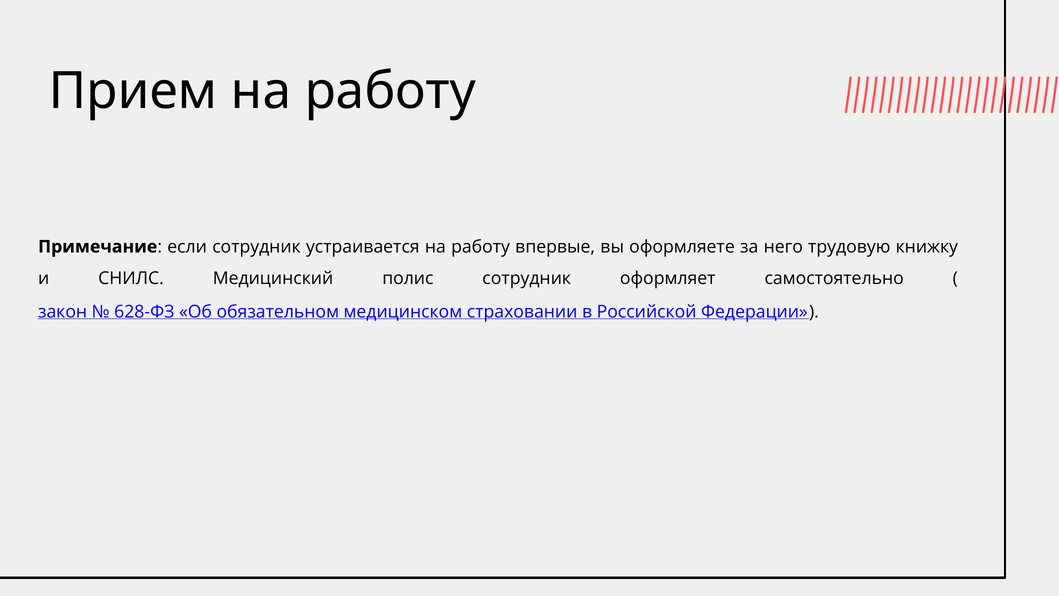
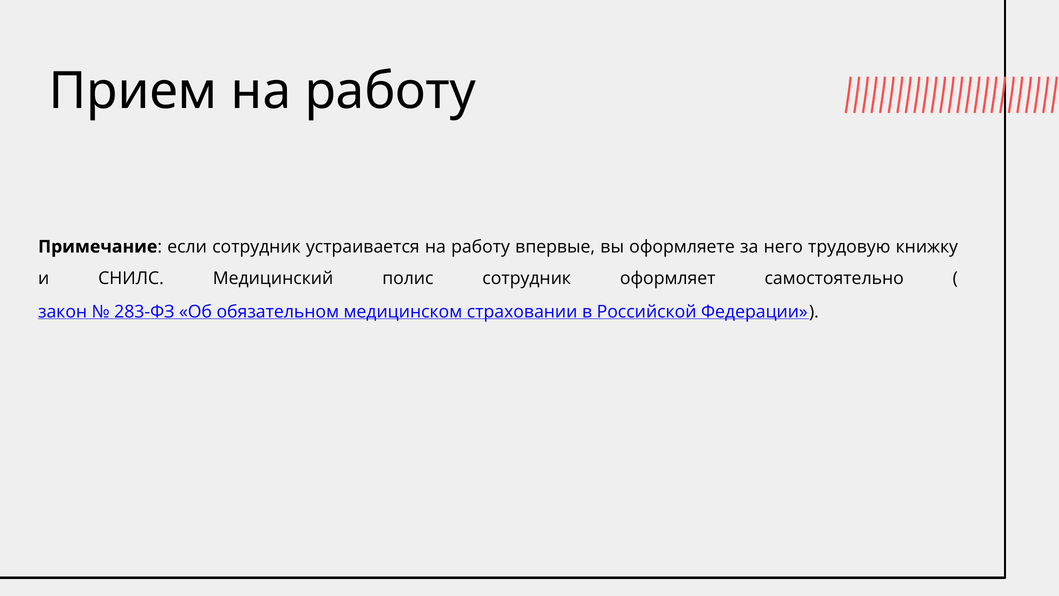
628-ФЗ: 628-ФЗ -> 283-ФЗ
